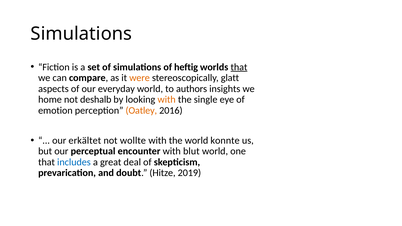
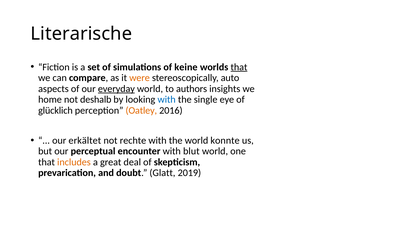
Simulations at (81, 34): Simulations -> Literarische
heftig: heftig -> keine
glatt: glatt -> auto
everyday underline: none -> present
with at (167, 100) colour: orange -> blue
emotion: emotion -> glücklich
wollte: wollte -> rechte
includes colour: blue -> orange
Hitze: Hitze -> Glatt
